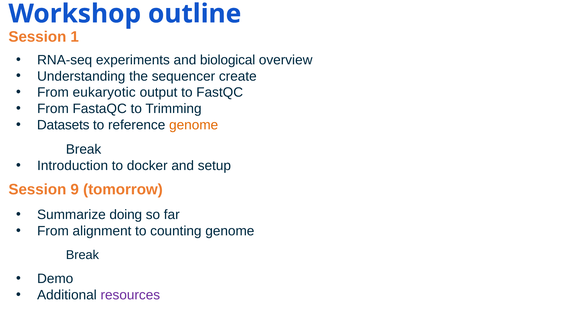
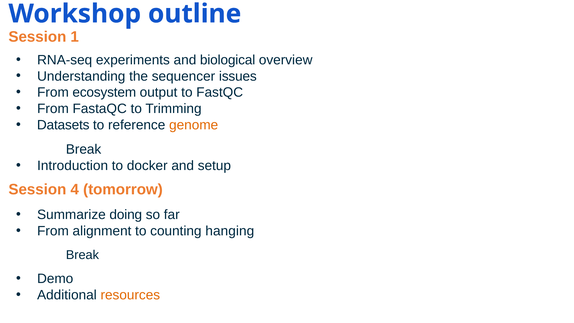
create: create -> issues
eukaryotic: eukaryotic -> ecosystem
9: 9 -> 4
counting genome: genome -> hanging
resources colour: purple -> orange
